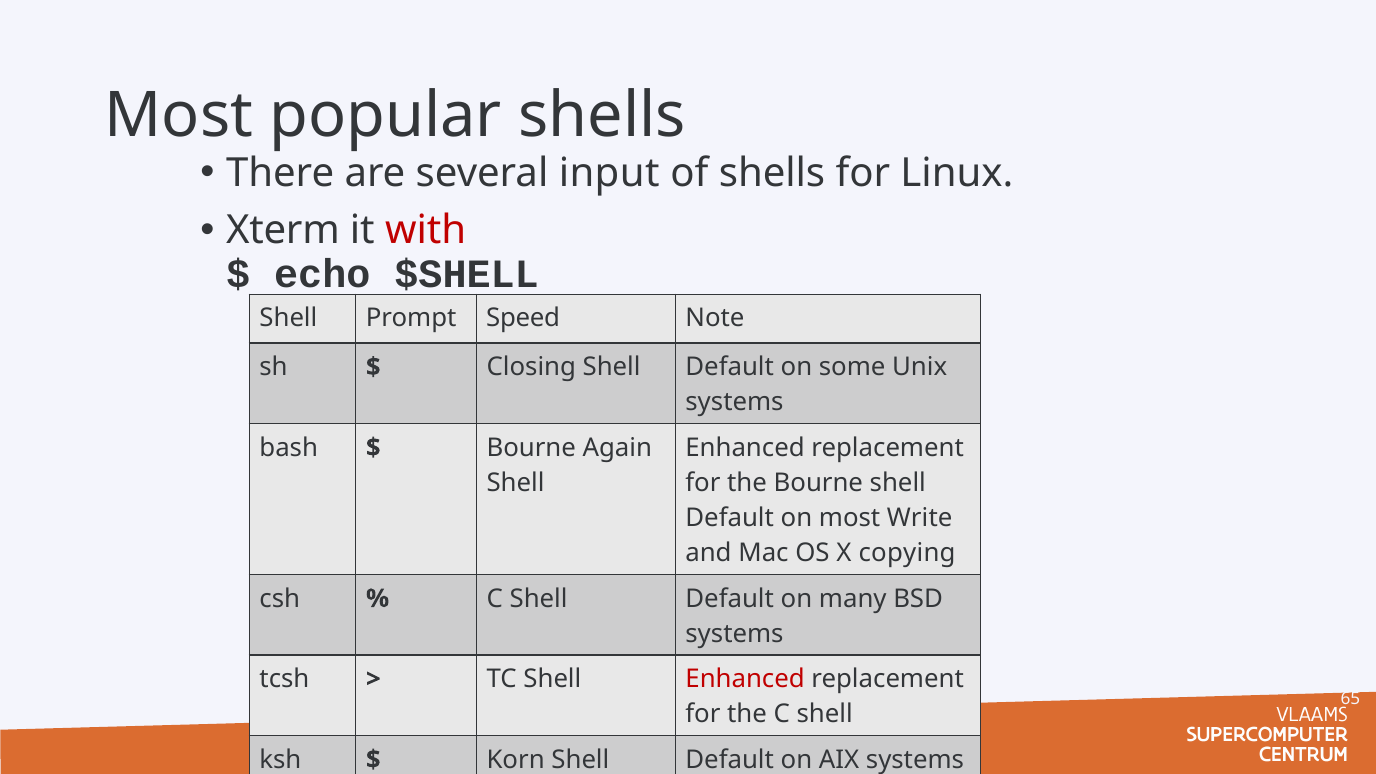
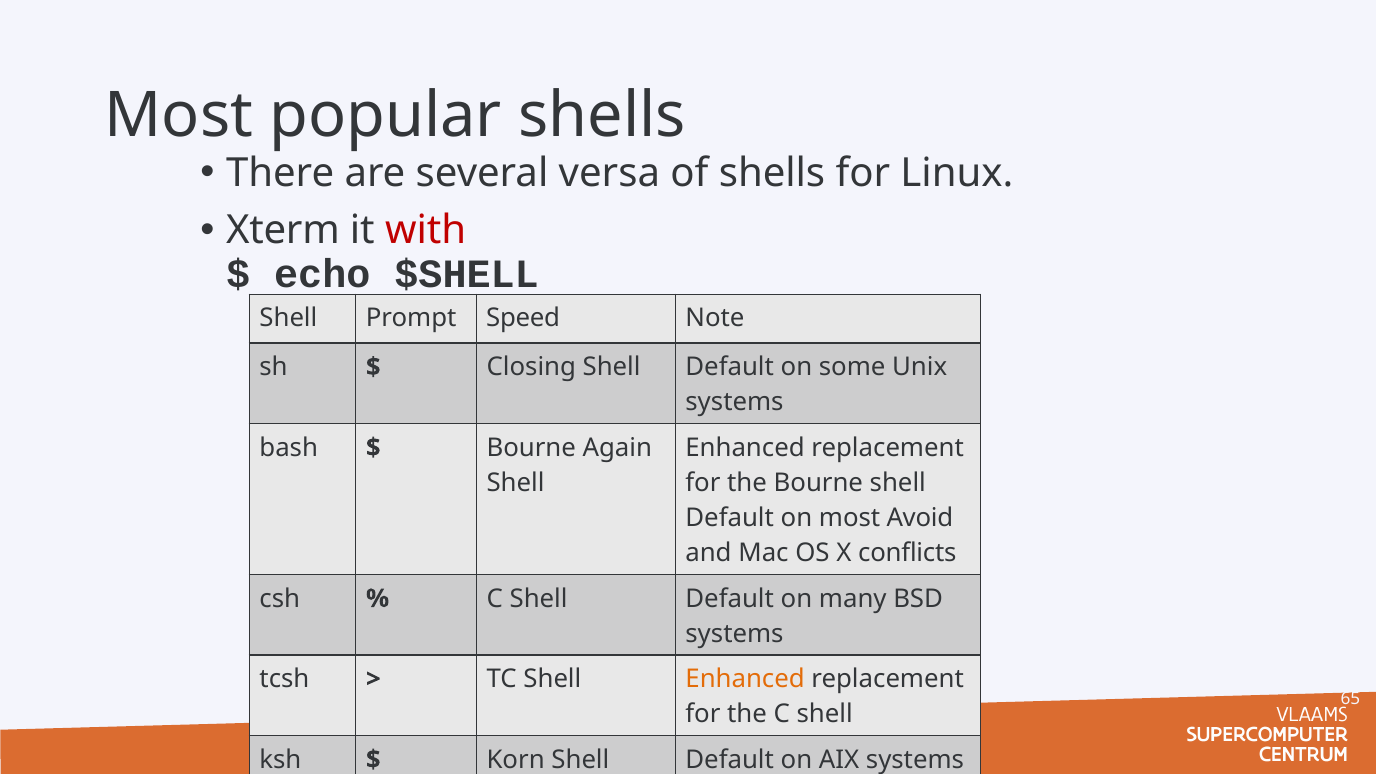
input: input -> versa
Write: Write -> Avoid
copying: copying -> conflicts
Enhanced at (745, 679) colour: red -> orange
